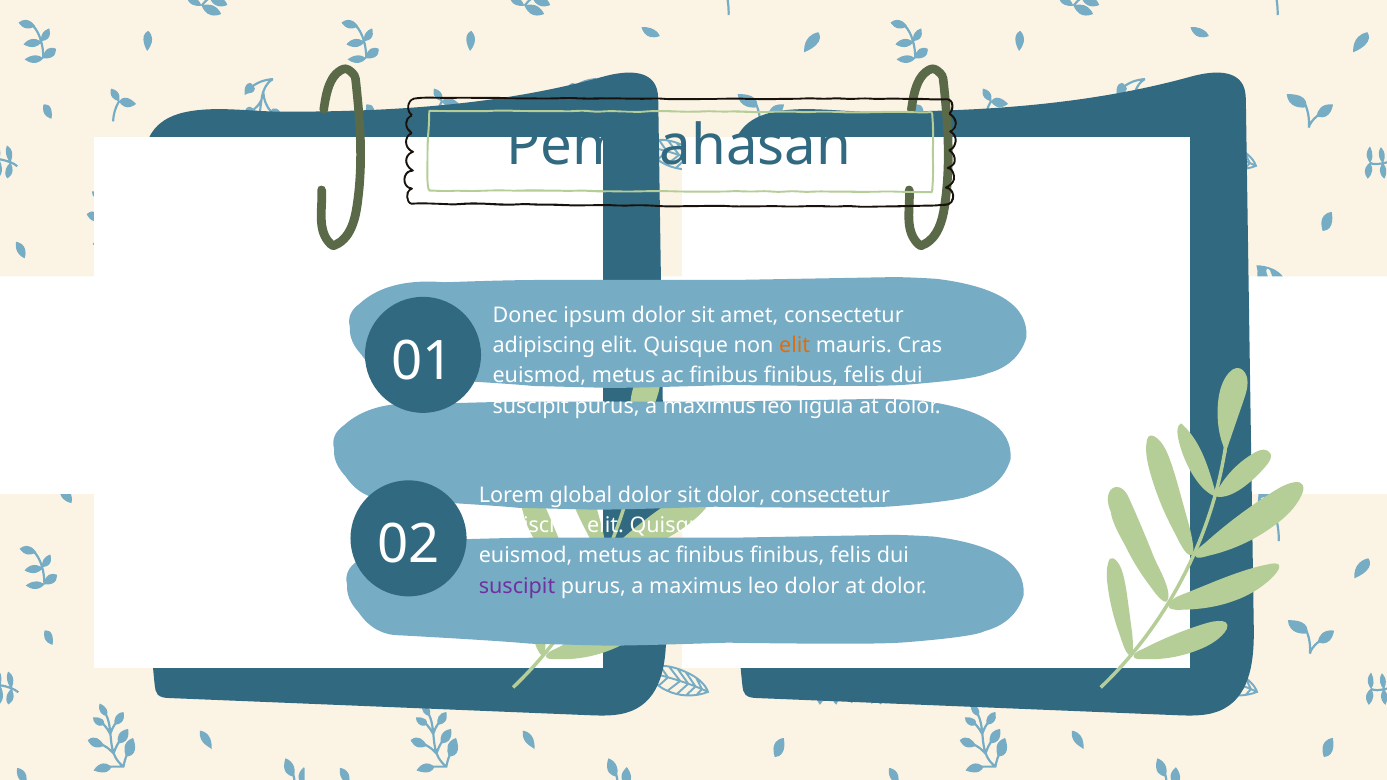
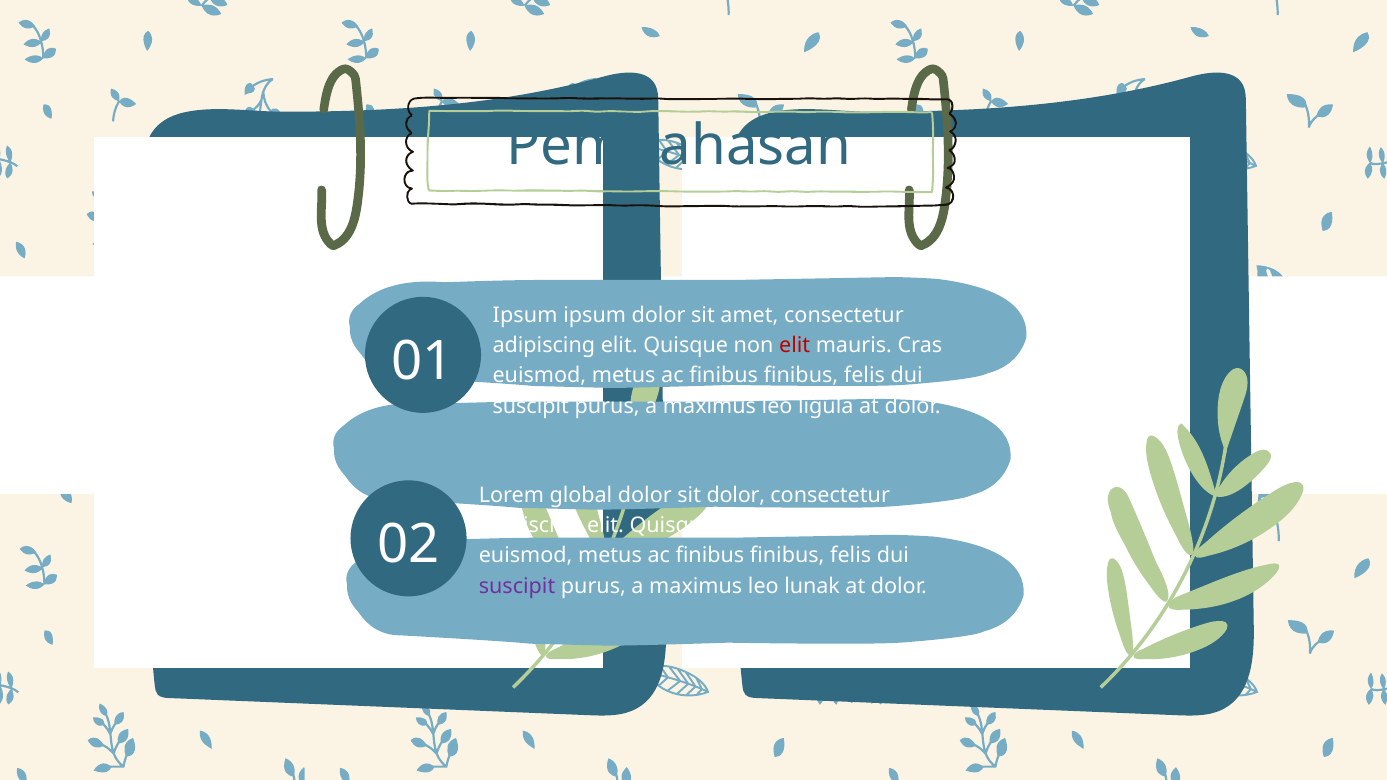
Donec at (525, 316): Donec -> Ipsum
elit at (795, 346) colour: orange -> red
leo dolor: dolor -> lunak
